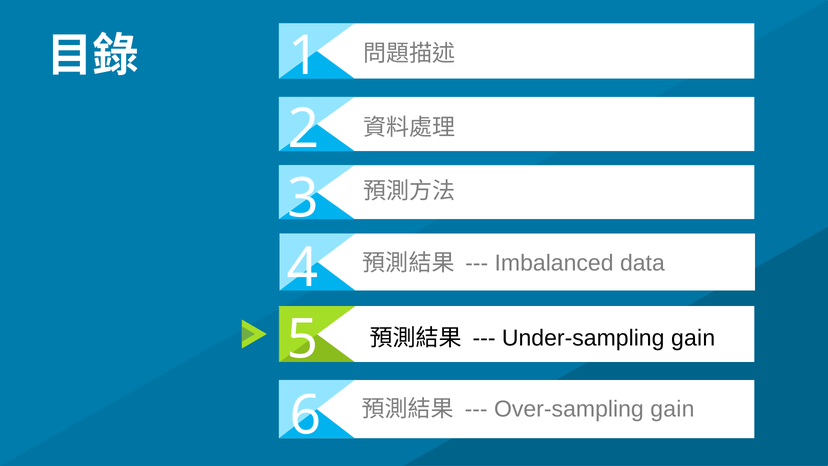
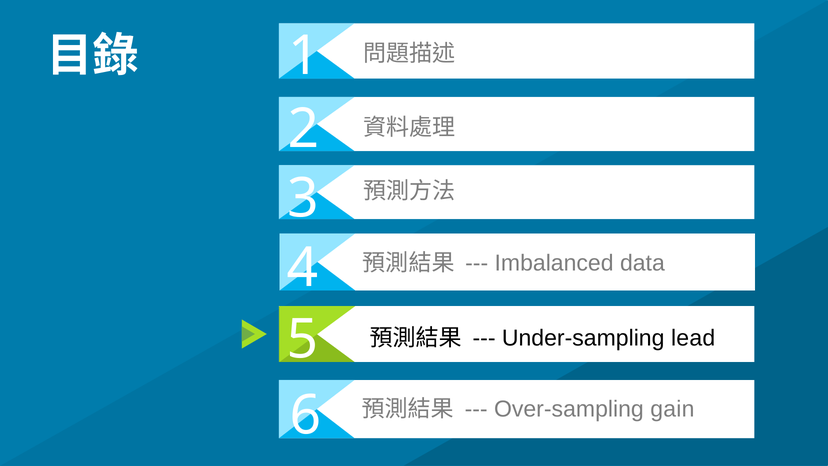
Under-sampling gain: gain -> lead
